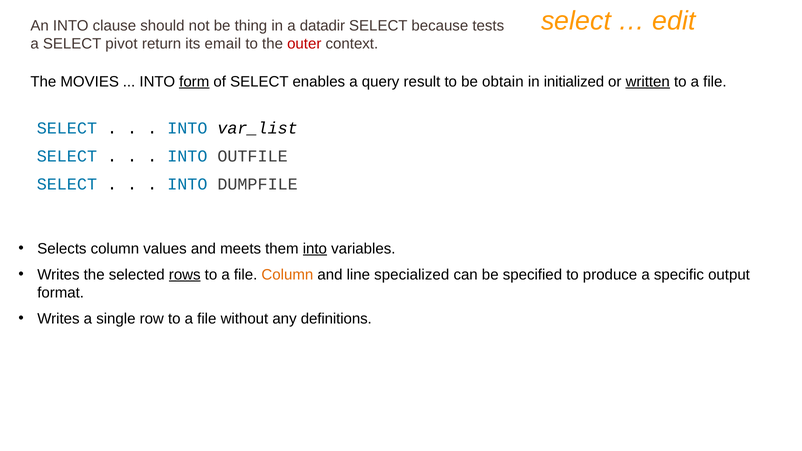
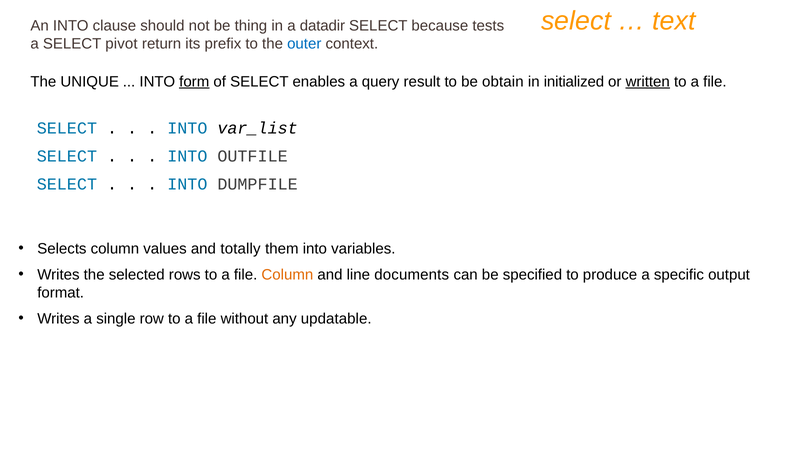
edit: edit -> text
email: email -> prefix
outer colour: red -> blue
MOVIES: MOVIES -> UNIQUE
meets: meets -> totally
into at (315, 249) underline: present -> none
rows underline: present -> none
specialized: specialized -> documents
definitions: definitions -> updatable
